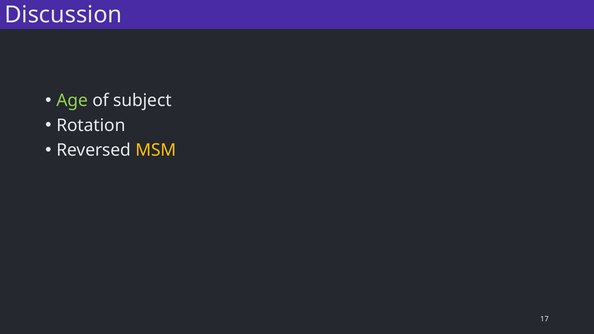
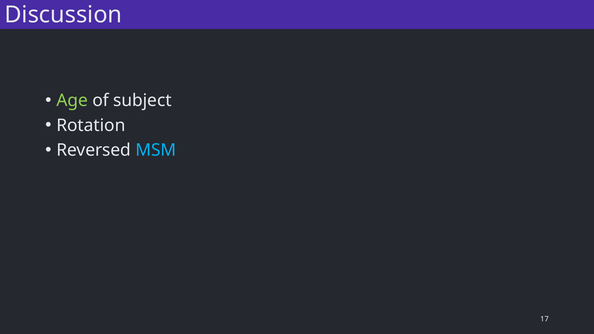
MSM colour: yellow -> light blue
